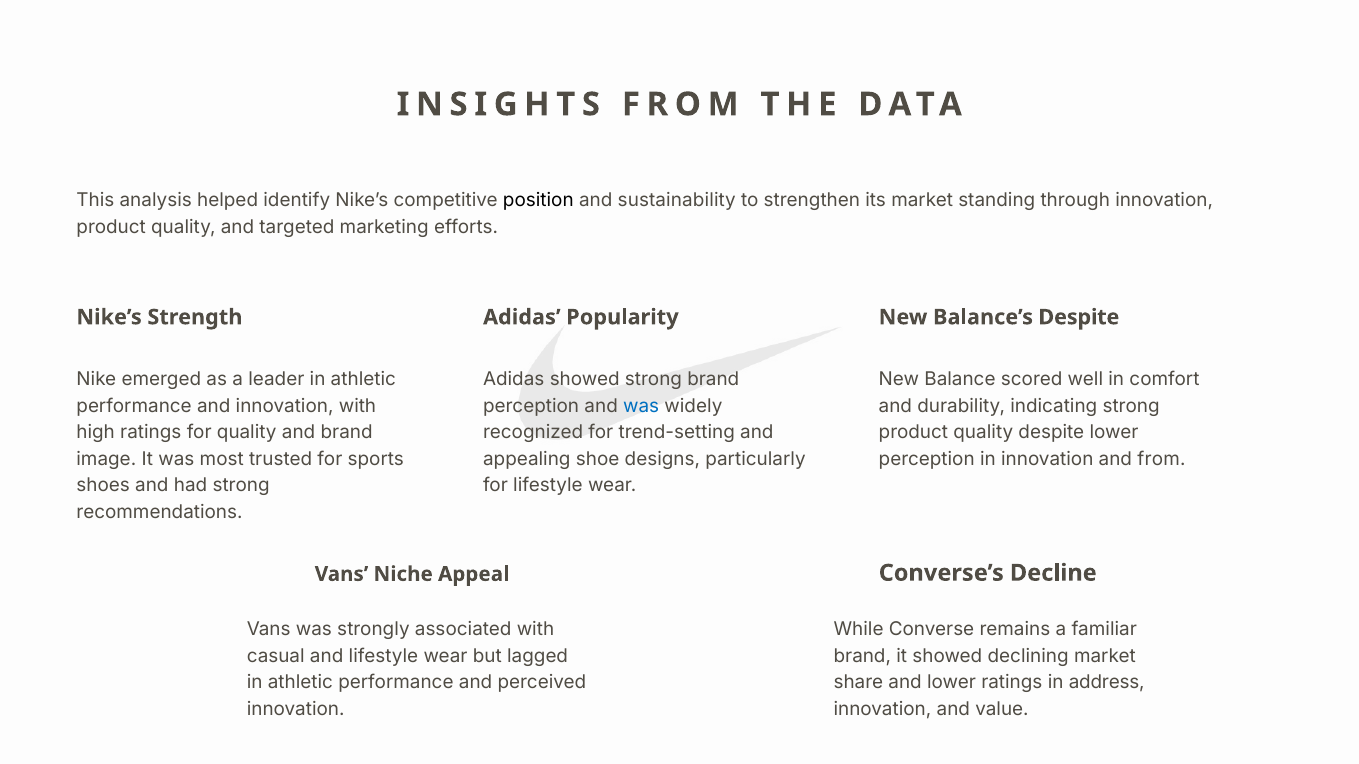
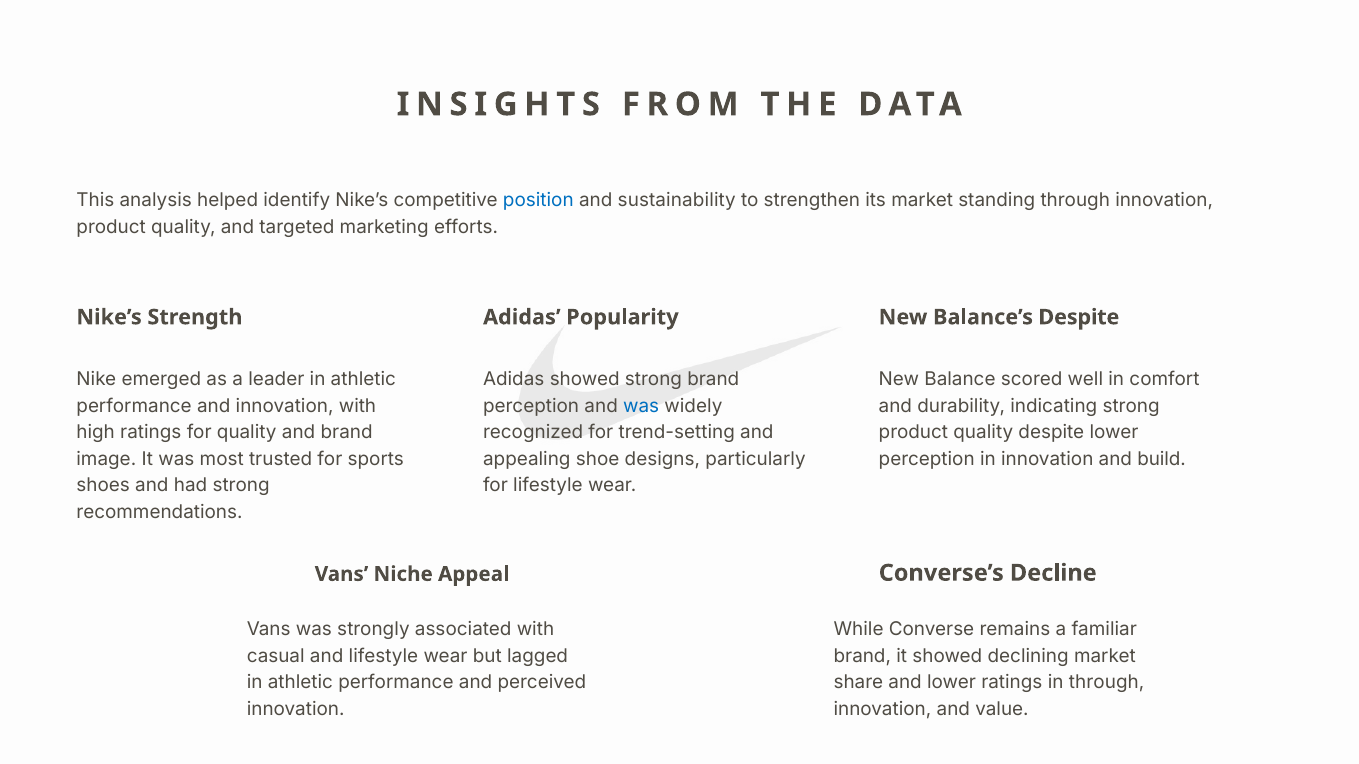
position colour: black -> blue
and from: from -> build
in address: address -> through
